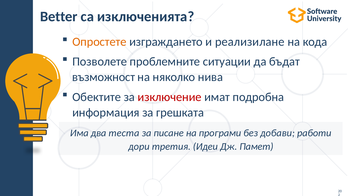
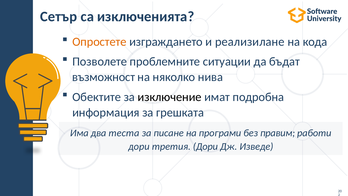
Better: Better -> Сетър
изключение colour: red -> black
добави: добави -> правим
третия Идеи: Идеи -> Дори
Памет: Памет -> Изведе
